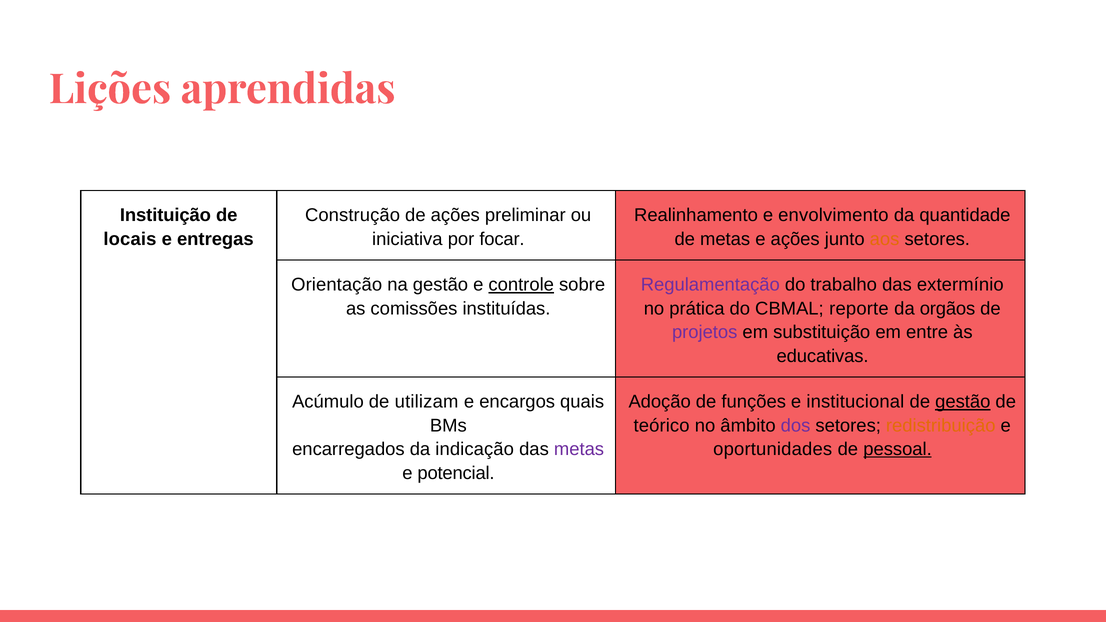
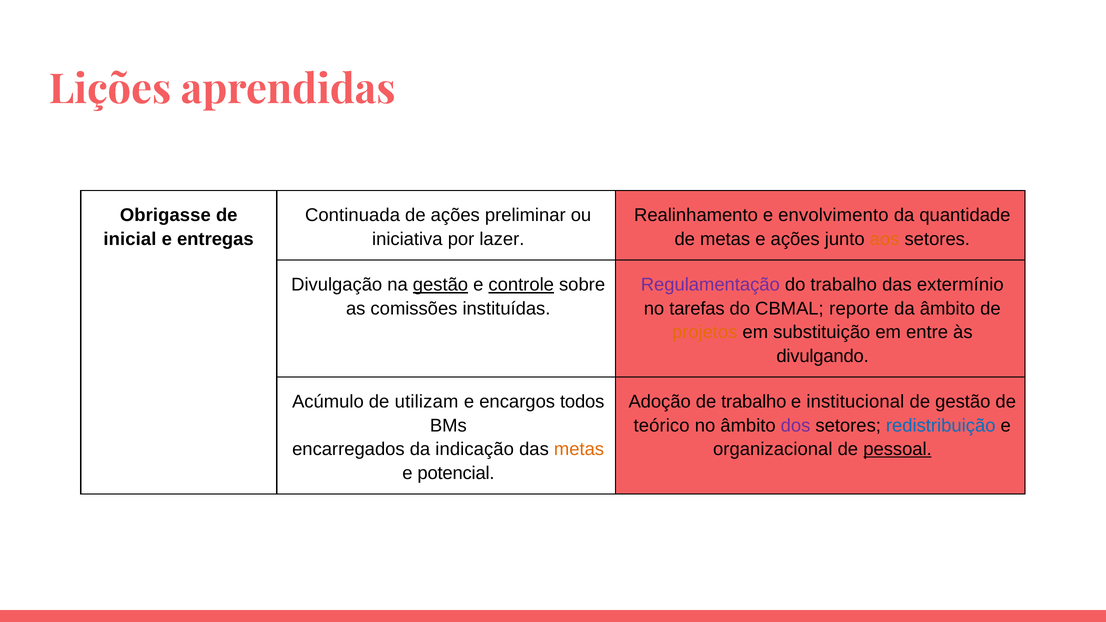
Instituição: Instituição -> Obrigasse
Construção: Construção -> Continuada
locais: locais -> inicial
focar: focar -> lazer
Orientação: Orientação -> Divulgação
gestão at (440, 285) underline: none -> present
prática: prática -> tarefas
da orgãos: orgãos -> âmbito
projetos colour: purple -> orange
educativas: educativas -> divulgando
quais: quais -> todos
de funções: funções -> trabalho
gestão at (963, 402) underline: present -> none
redistribuição colour: orange -> blue
metas at (579, 449) colour: purple -> orange
oportunidades: oportunidades -> organizacional
